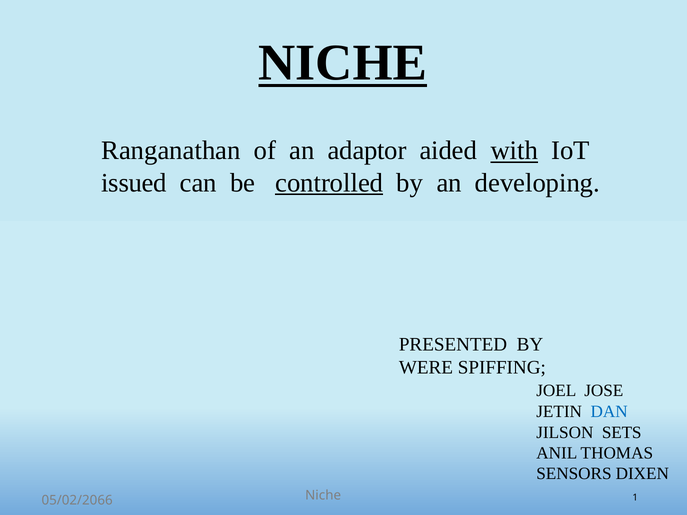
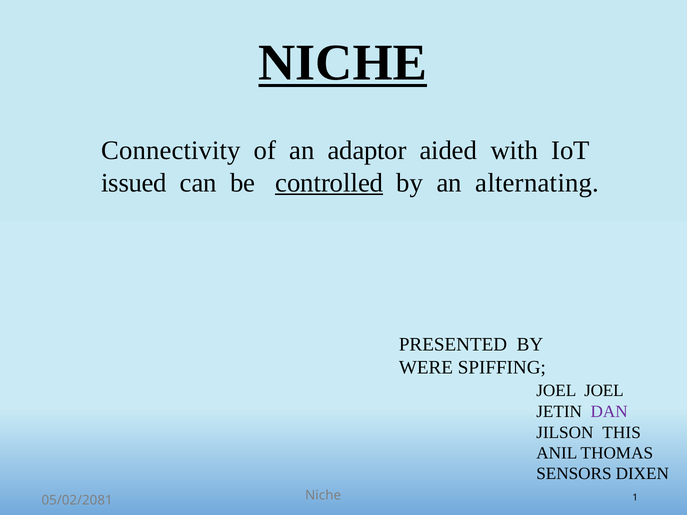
Ranganathan: Ranganathan -> Connectivity
with underline: present -> none
developing: developing -> alternating
JOEL JOSE: JOSE -> JOEL
DAN colour: blue -> purple
SETS: SETS -> THIS
05/02/2066: 05/02/2066 -> 05/02/2081
